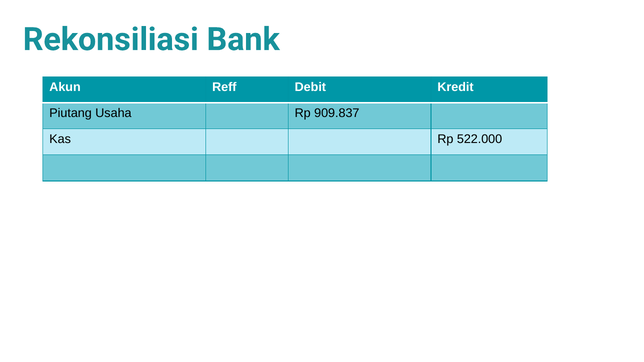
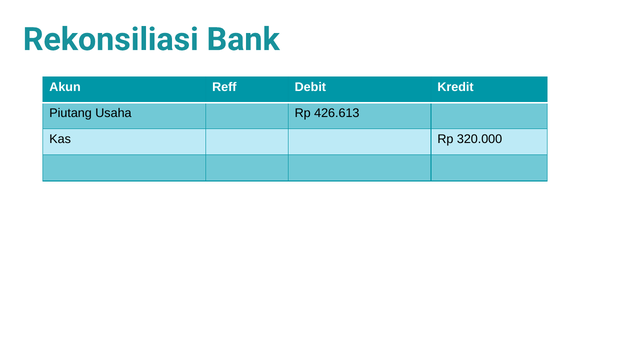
909.837: 909.837 -> 426.613
522.000: 522.000 -> 320.000
